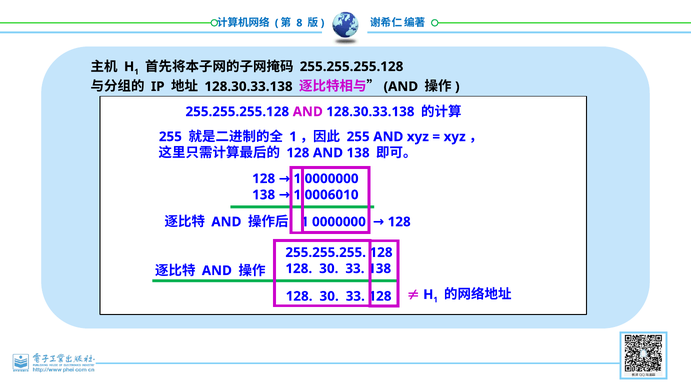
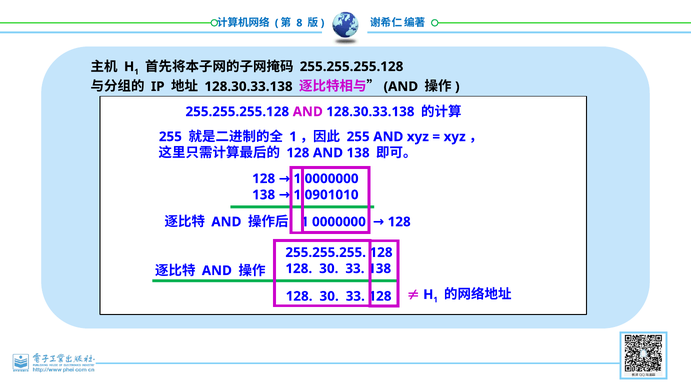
0006010: 0006010 -> 0901010
